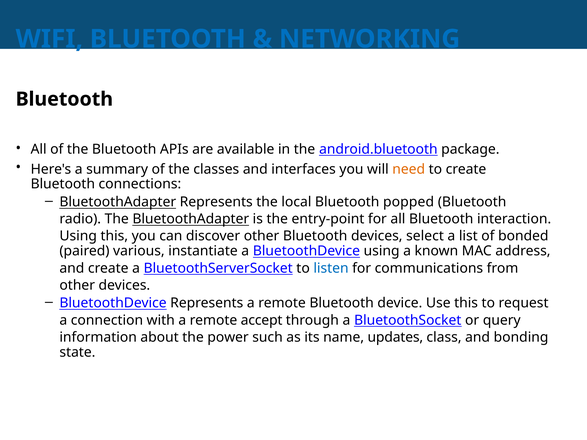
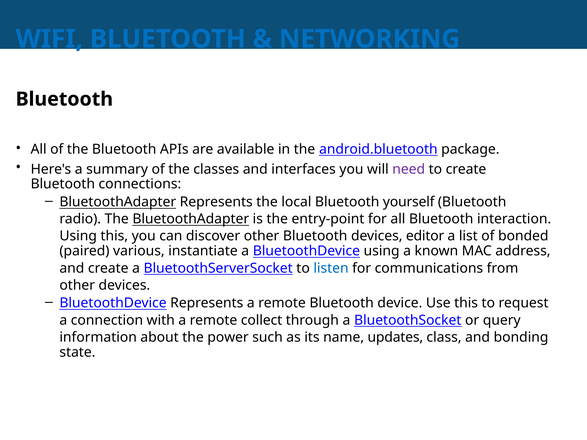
need colour: orange -> purple
popped: popped -> yourself
select: select -> editor
accept: accept -> collect
